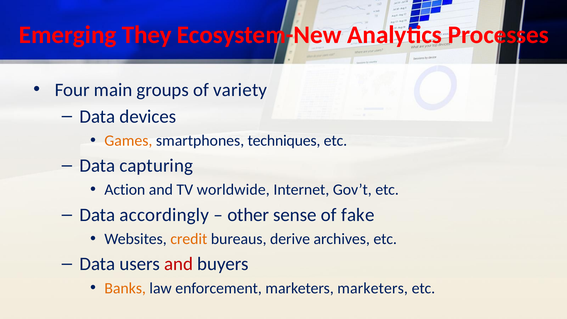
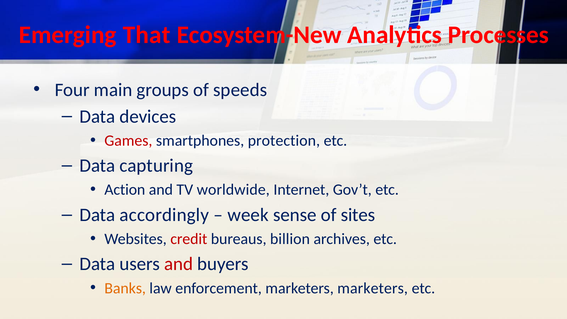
They: They -> That
variety: variety -> speeds
Games colour: orange -> red
techniques: techniques -> protection
other: other -> week
fake: fake -> sites
credit colour: orange -> red
derive: derive -> billion
